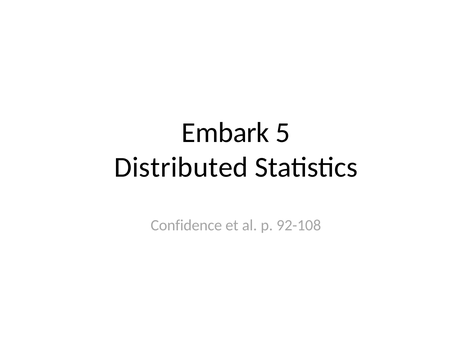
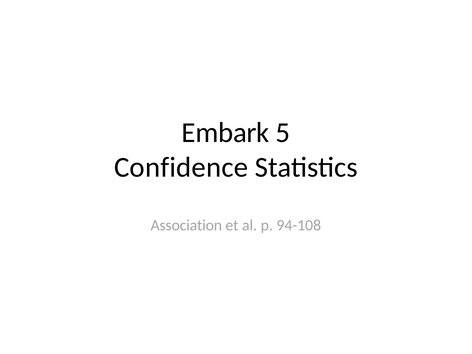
Distributed: Distributed -> Confidence
Confidence: Confidence -> Association
92-108: 92-108 -> 94-108
